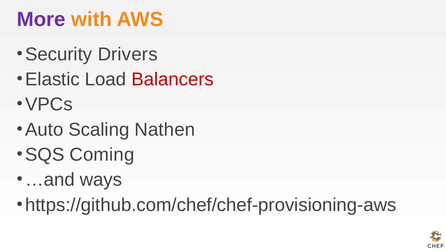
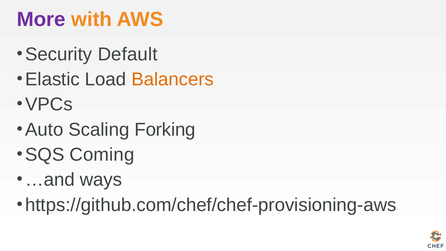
Drivers: Drivers -> Default
Balancers colour: red -> orange
Nathen: Nathen -> Forking
